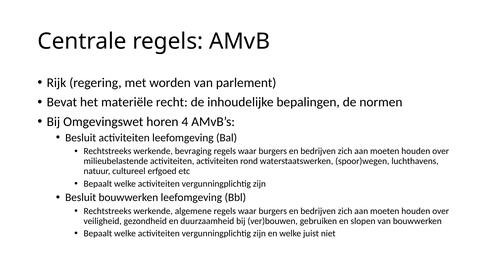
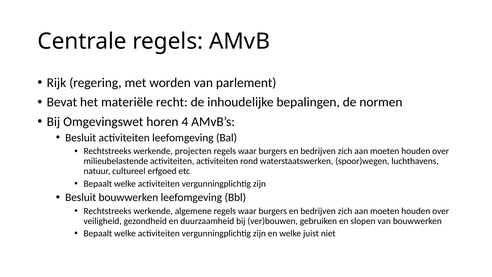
bevraging: bevraging -> projecten
